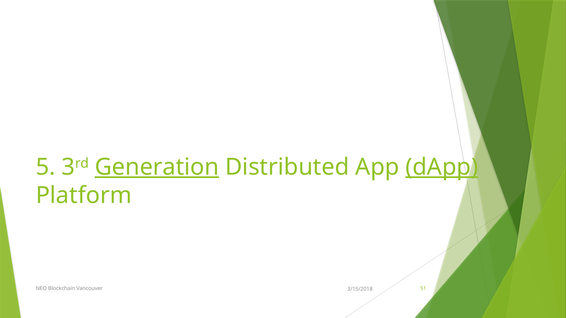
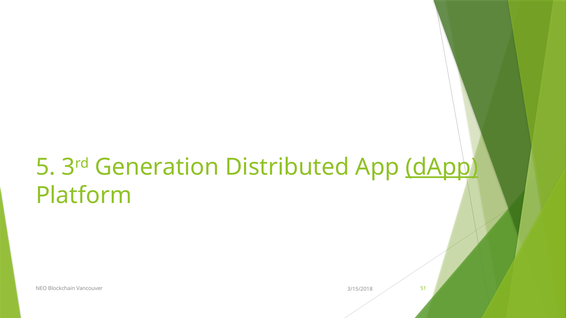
Generation underline: present -> none
